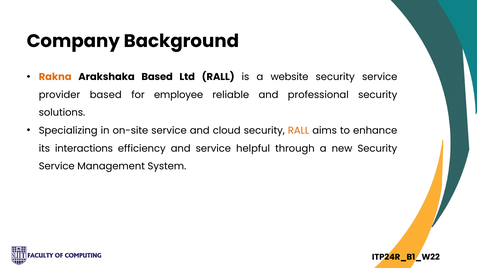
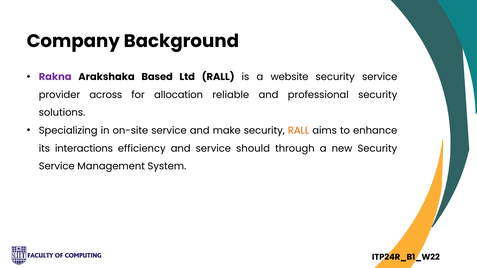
Rakna colour: orange -> purple
provider based: based -> across
employee: employee -> allocation
cloud: cloud -> make
helpful: helpful -> should
